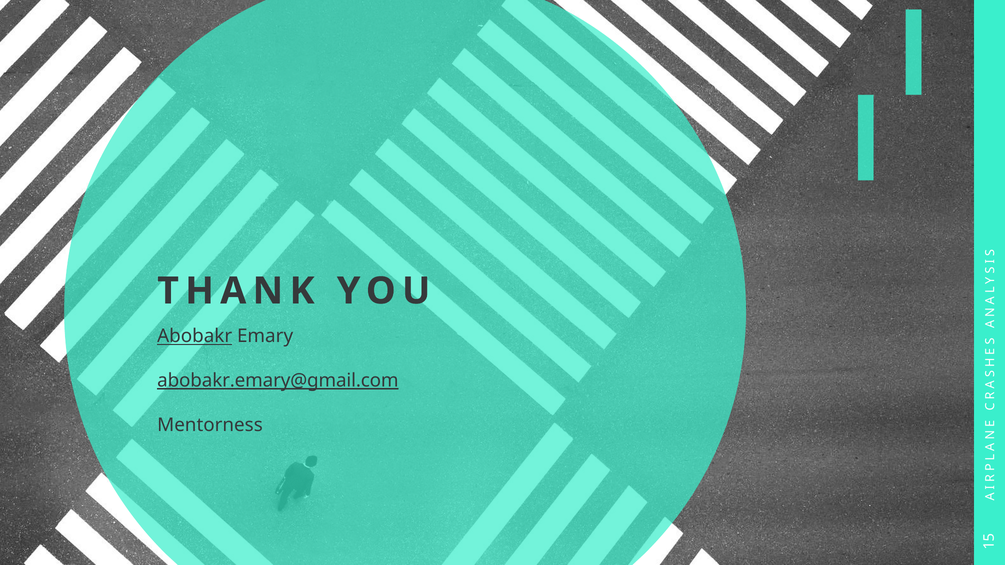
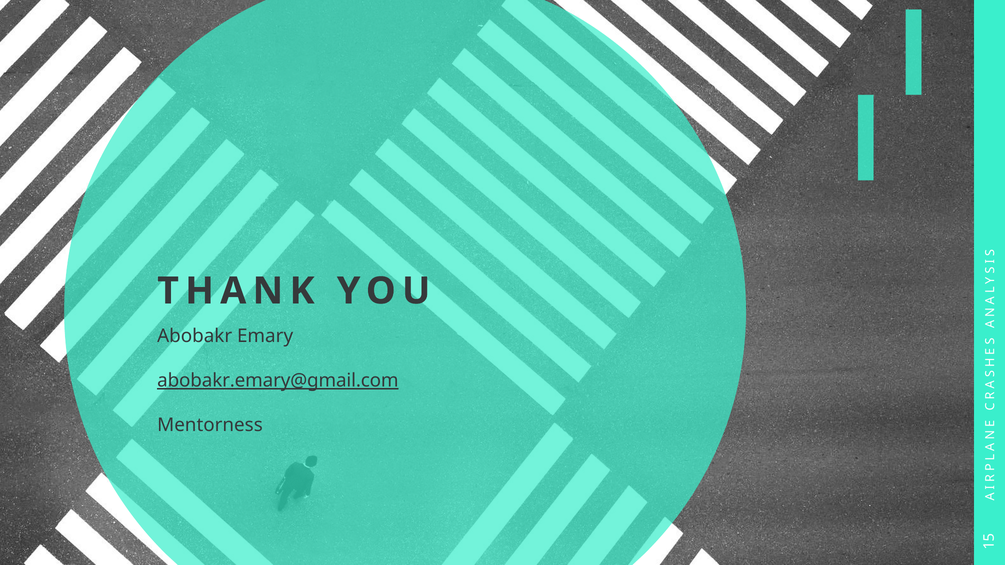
Abobakr underline: present -> none
